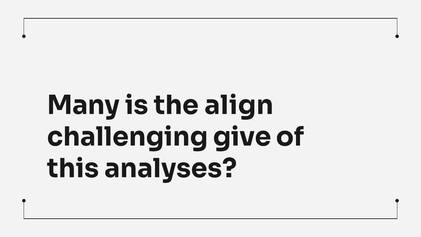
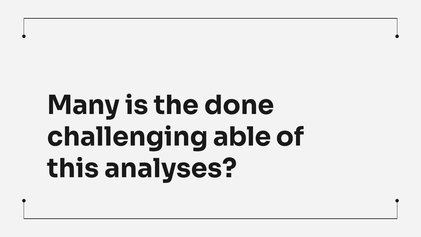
align: align -> done
give: give -> able
